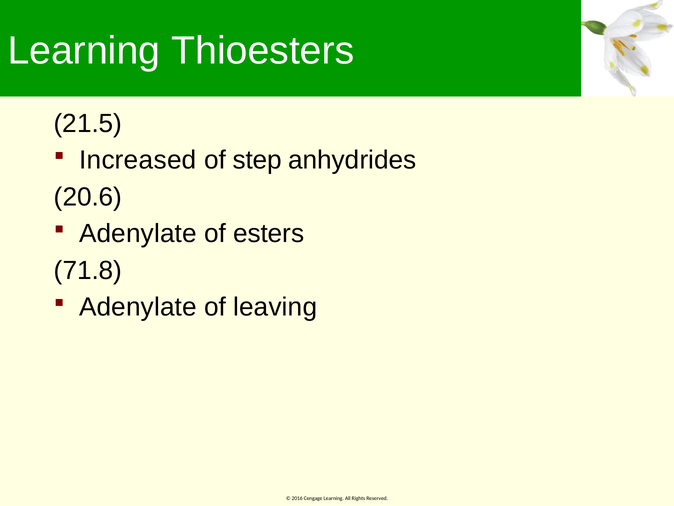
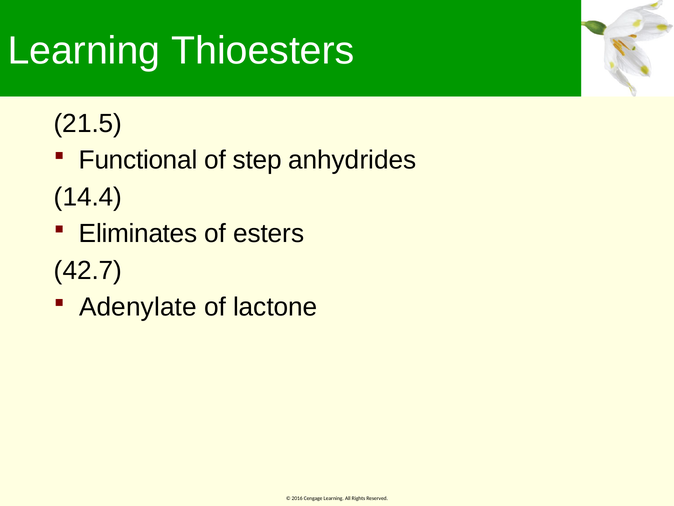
Increased: Increased -> Functional
20.6: 20.6 -> 14.4
Adenylate at (138, 234): Adenylate -> Eliminates
71.8: 71.8 -> 42.7
leaving: leaving -> lactone
